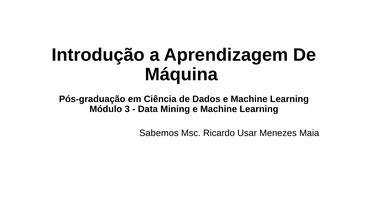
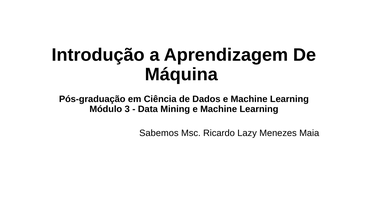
Usar: Usar -> Lazy
